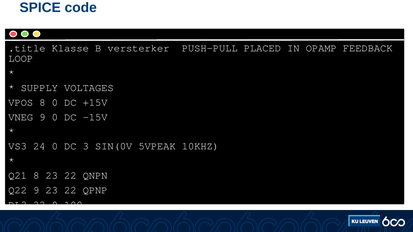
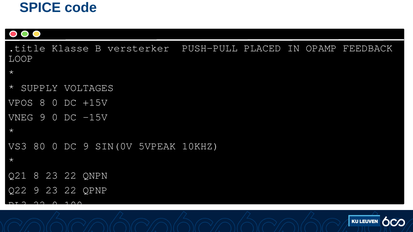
24: 24 -> 80
DC 3: 3 -> 9
